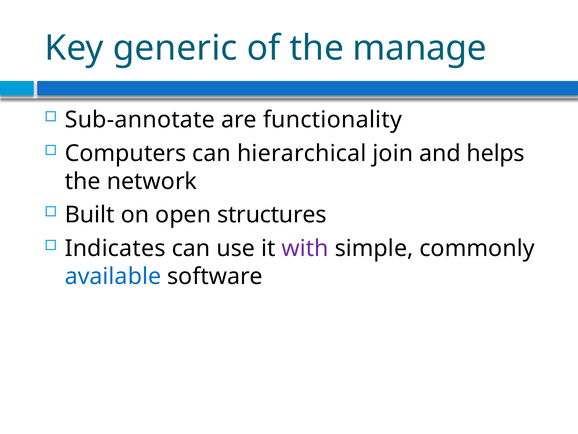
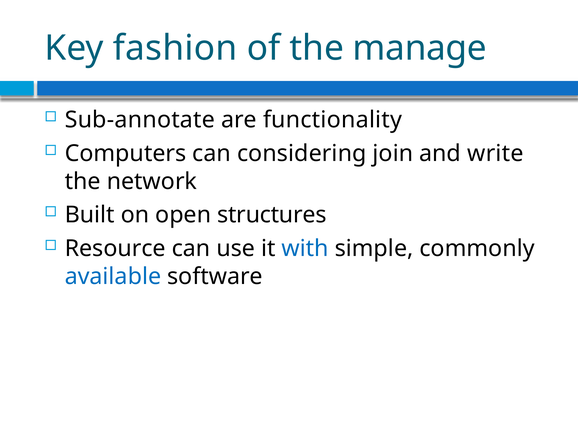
generic: generic -> fashion
hierarchical: hierarchical -> considering
helps: helps -> write
Indicates: Indicates -> Resource
with colour: purple -> blue
